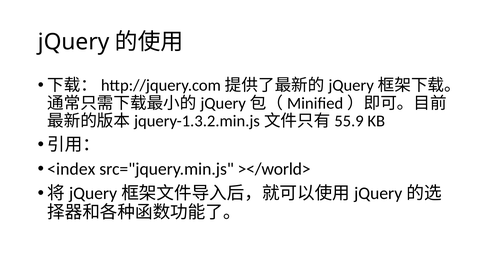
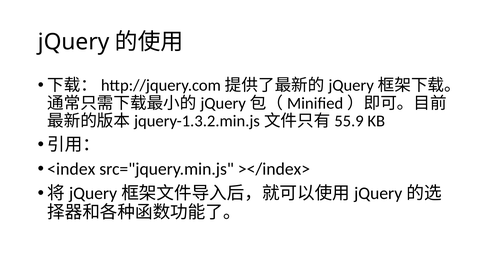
></world>: ></world> -> ></index>
